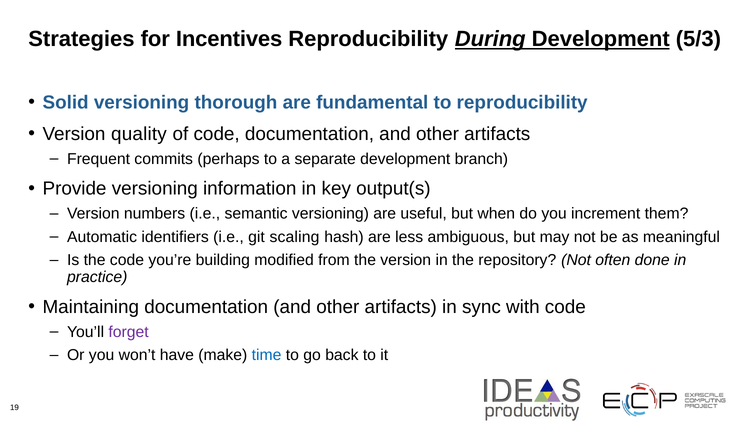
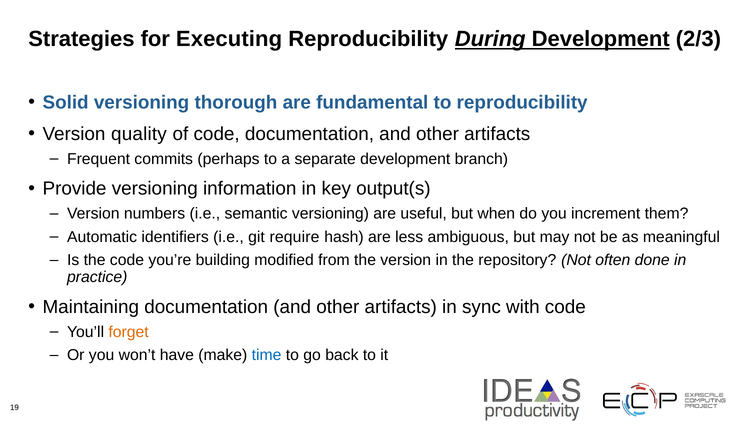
Incentives: Incentives -> Executing
5/3: 5/3 -> 2/3
scaling: scaling -> require
forget colour: purple -> orange
